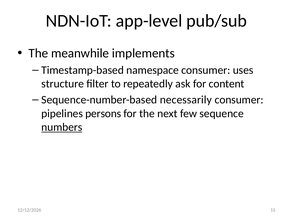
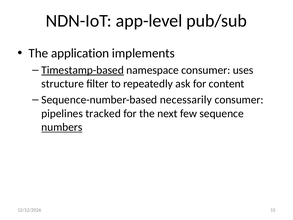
meanwhile: meanwhile -> application
Timestamp-based underline: none -> present
persons: persons -> tracked
